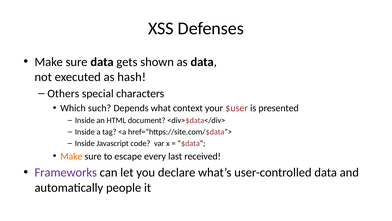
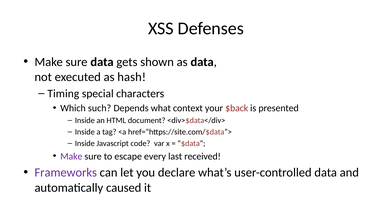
Others: Others -> Timing
$user: $user -> $back
Make at (71, 156) colour: orange -> purple
people: people -> caused
